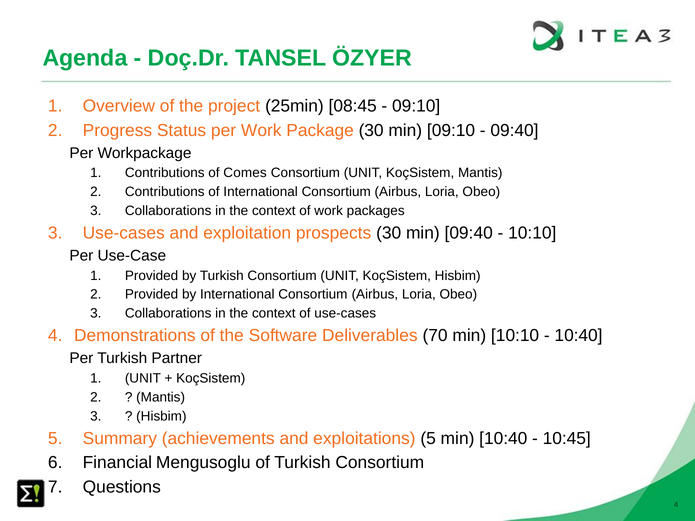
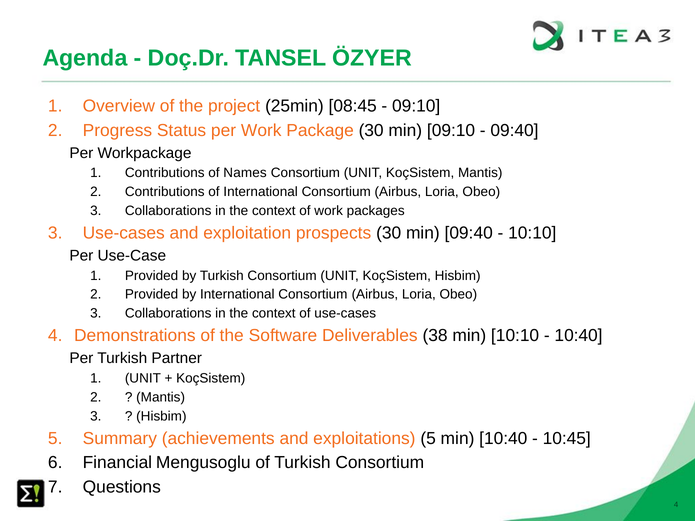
Comes: Comes -> Names
70: 70 -> 38
